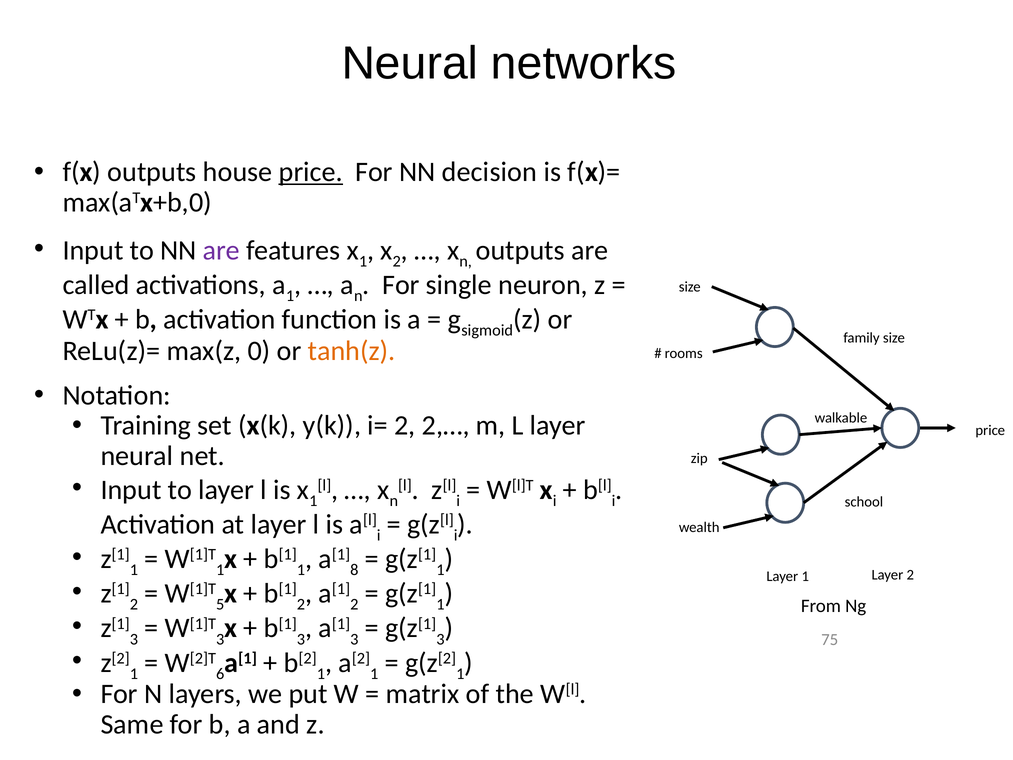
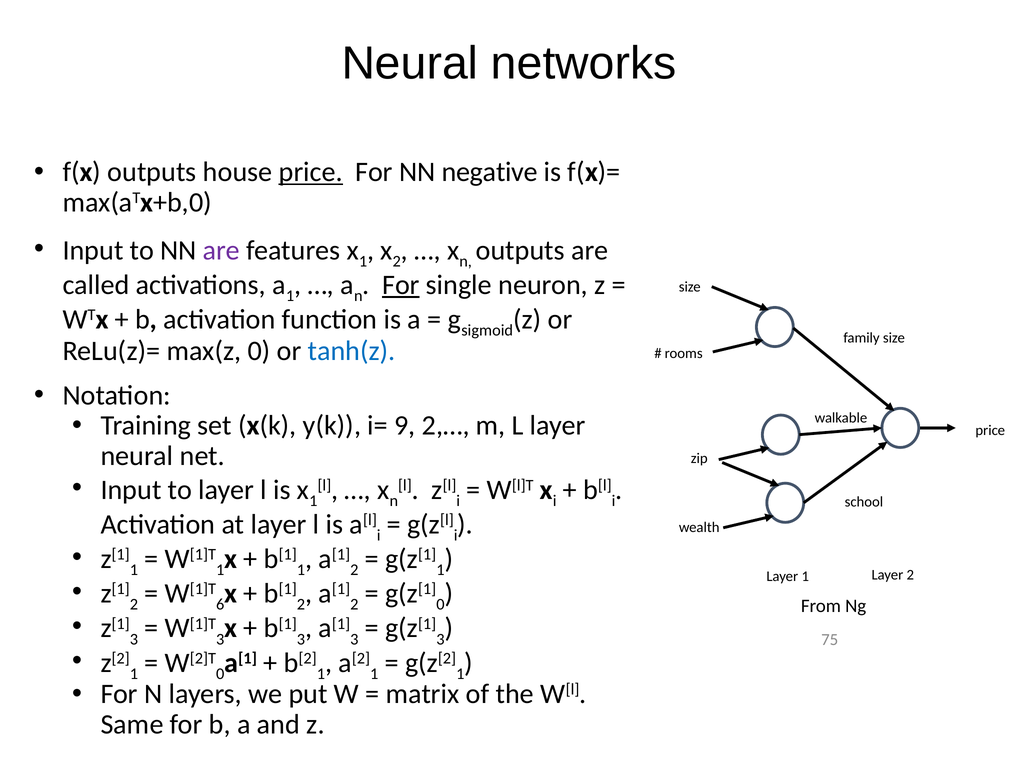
decision: decision -> negative
For at (401, 285) underline: none -> present
tanh(z colour: orange -> blue
i= 2: 2 -> 9
8 at (354, 570): 8 -> 2
5: 5 -> 6
1 at (440, 604): 1 -> 0
6 at (220, 673): 6 -> 0
